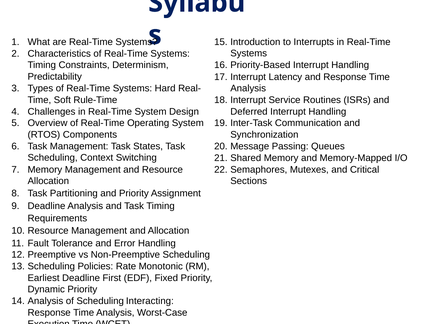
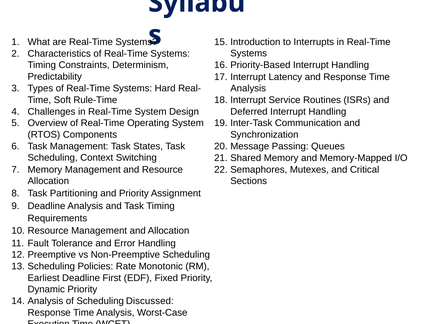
Interacting: Interacting -> Discussed
